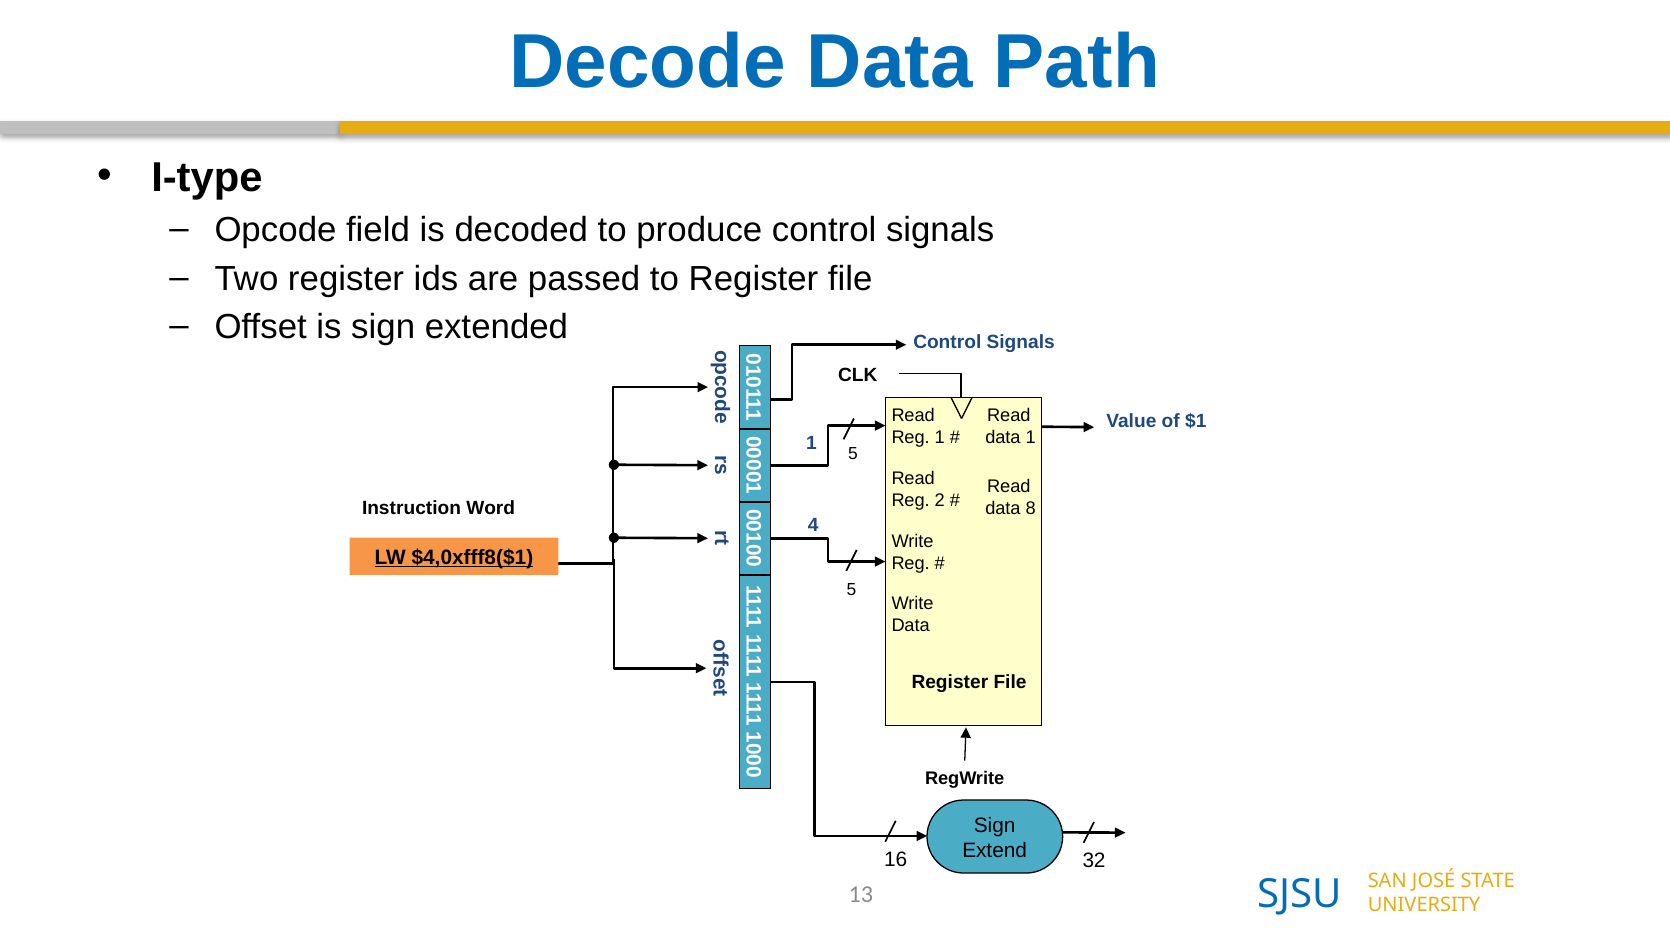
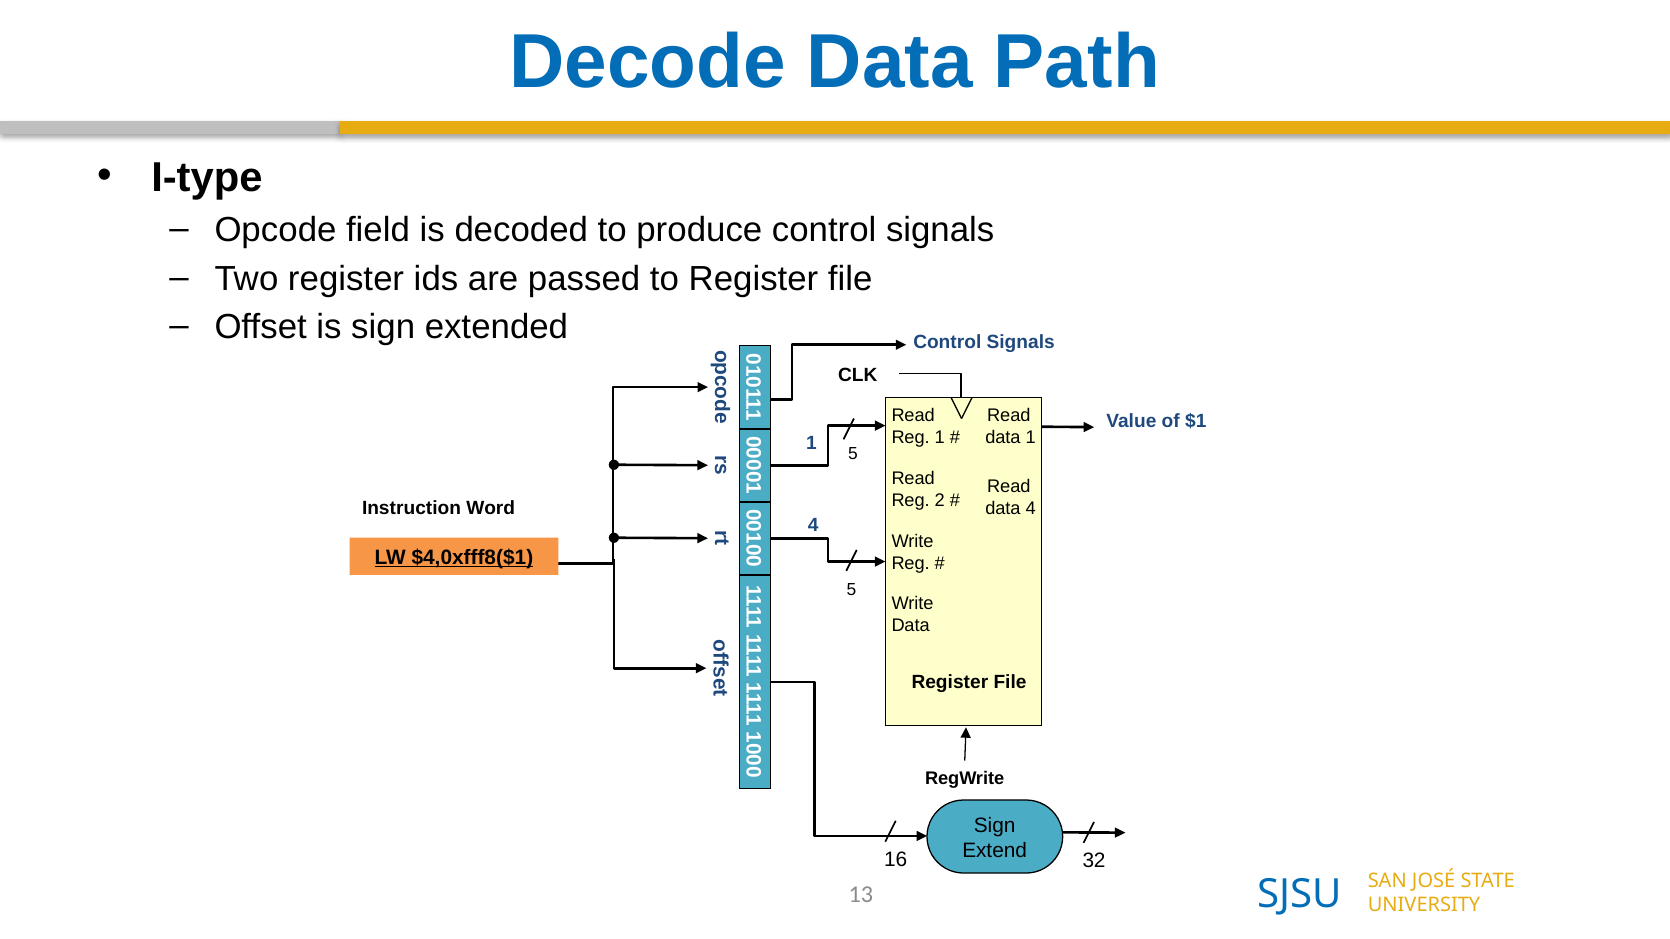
data 8: 8 -> 4
